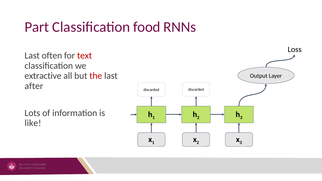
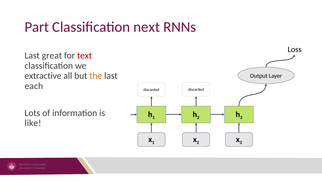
food: food -> next
often: often -> great
the colour: red -> orange
after: after -> each
